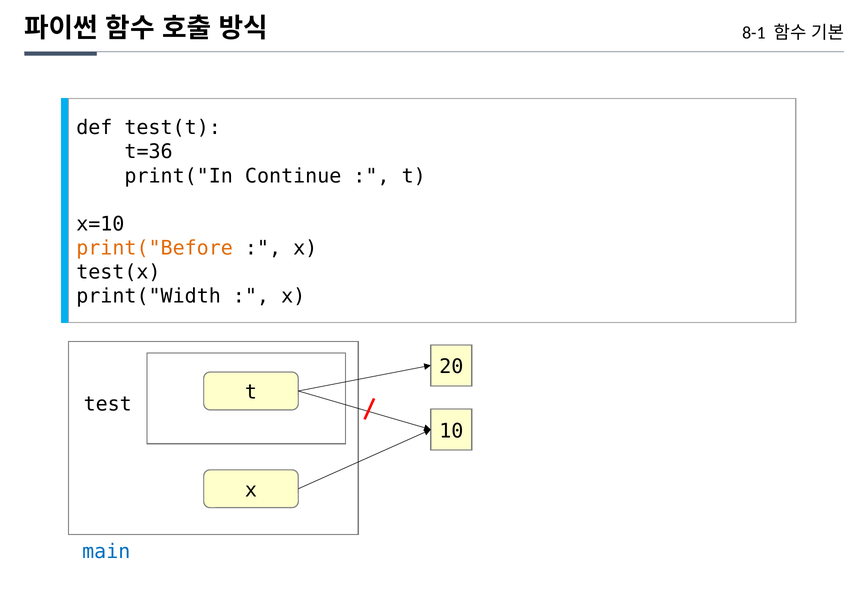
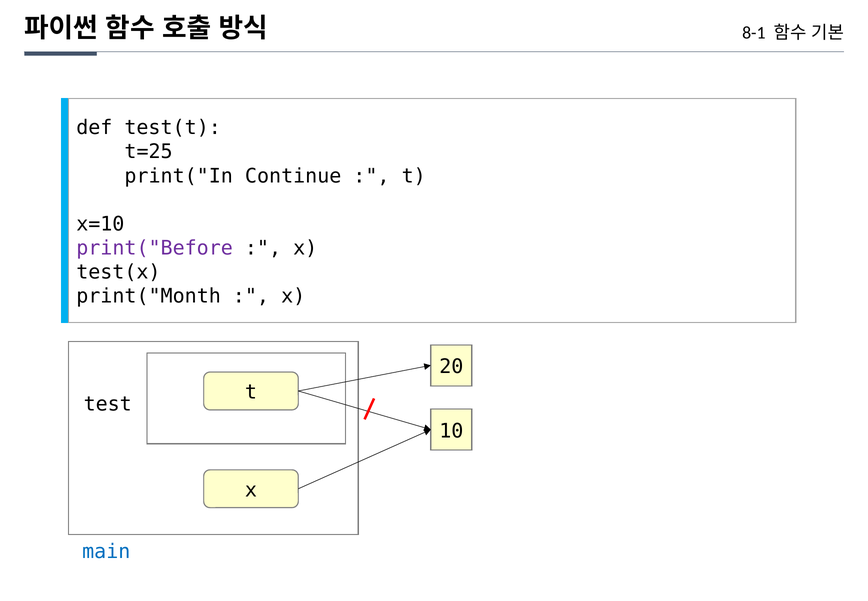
t=36: t=36 -> t=25
print("Before colour: orange -> purple
print("Width: print("Width -> print("Month
